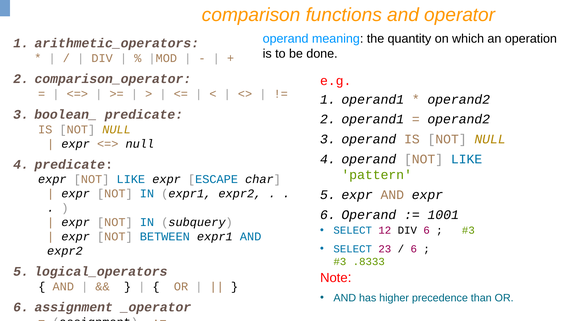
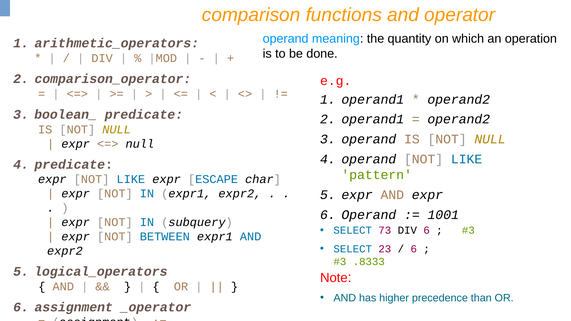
12: 12 -> 73
